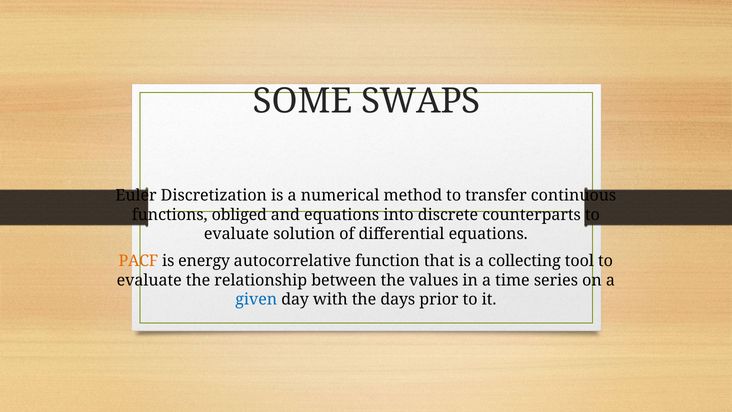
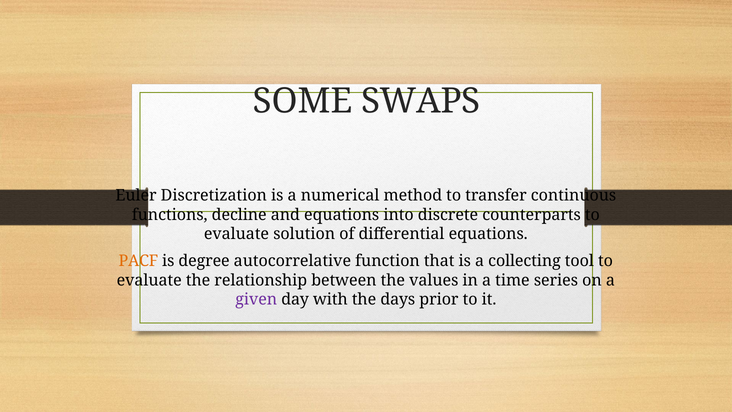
obliged: obliged -> decline
energy: energy -> degree
given colour: blue -> purple
